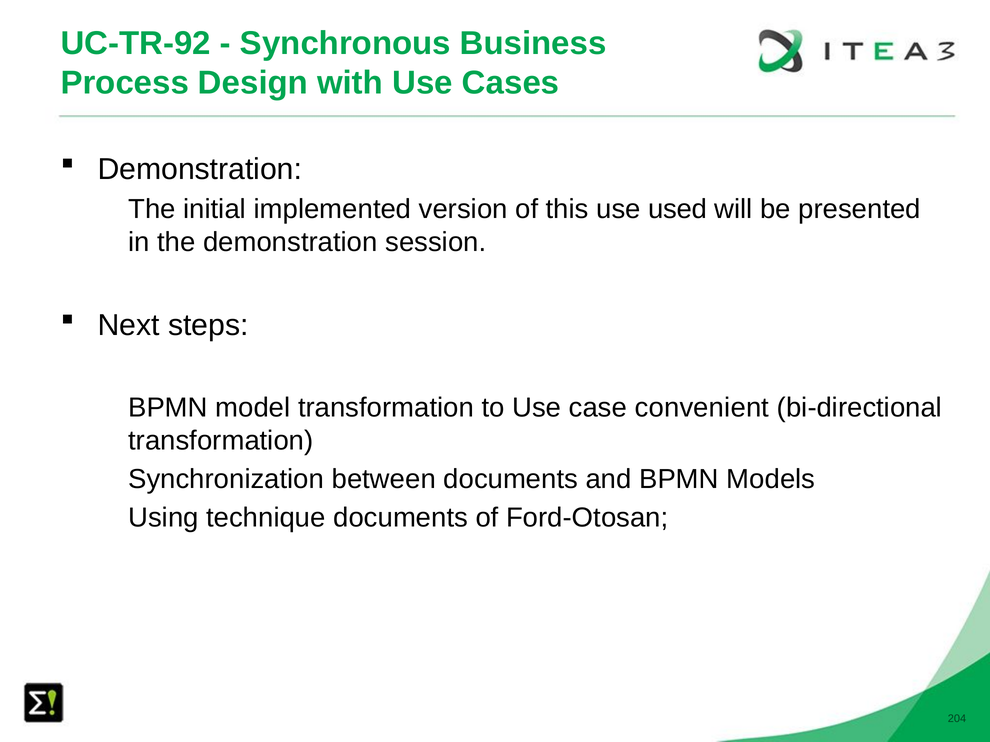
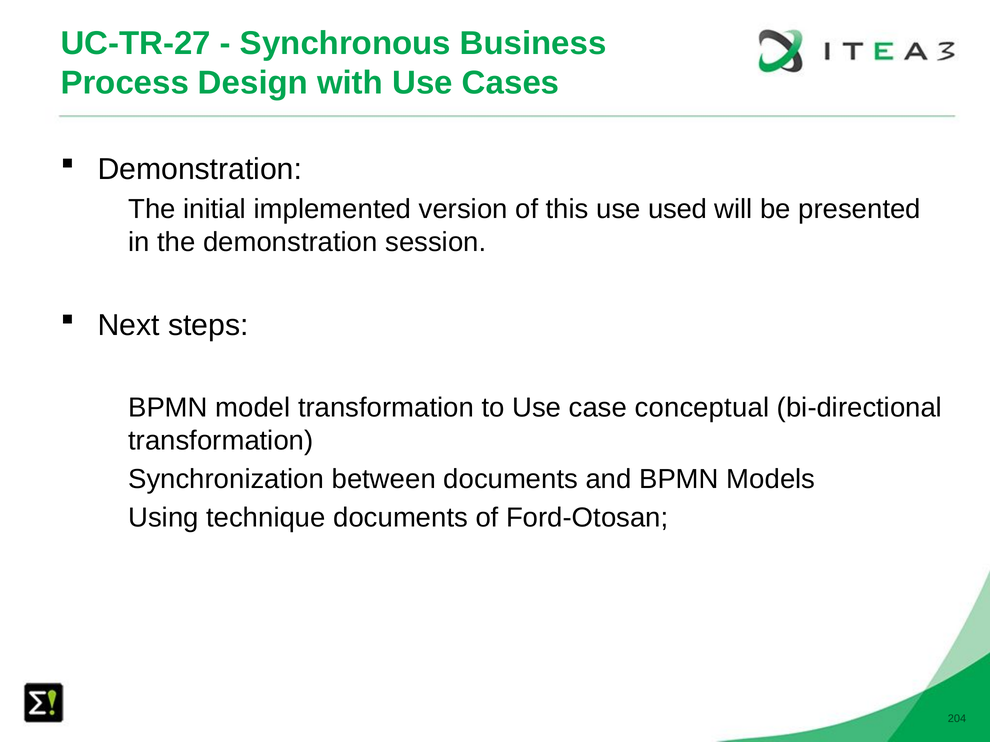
UC-TR-92: UC-TR-92 -> UC-TR-27
convenient: convenient -> conceptual
